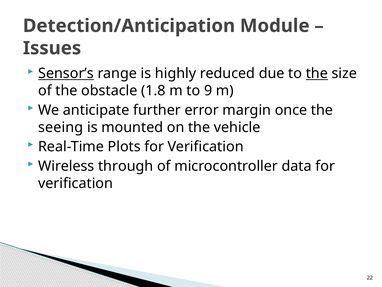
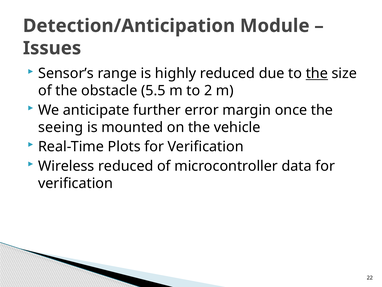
Sensor’s underline: present -> none
1.8: 1.8 -> 5.5
9: 9 -> 2
Wireless through: through -> reduced
